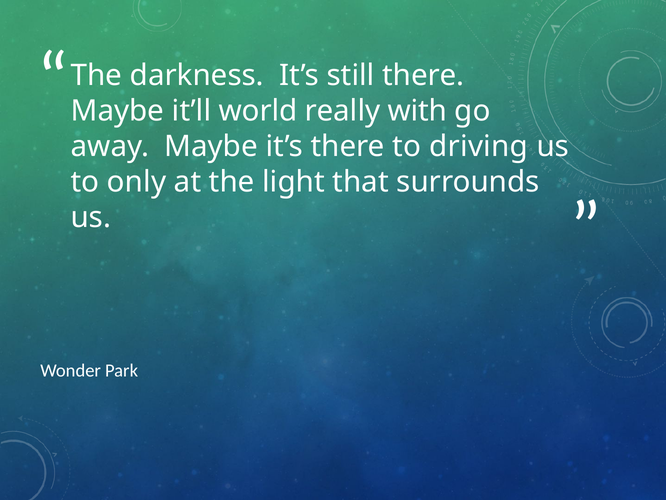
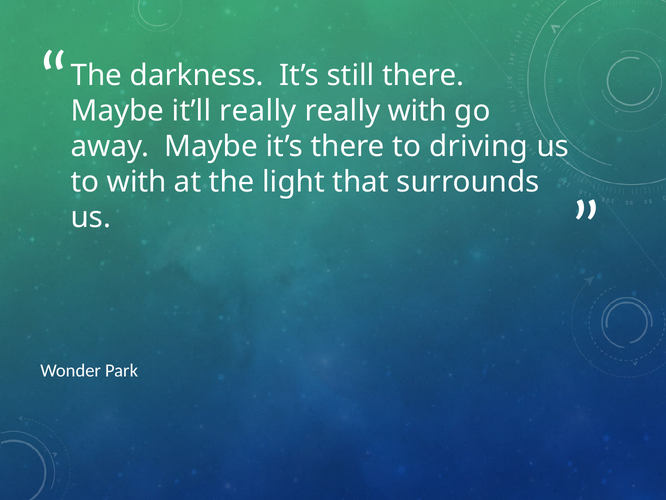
it’ll world: world -> really
to only: only -> with
